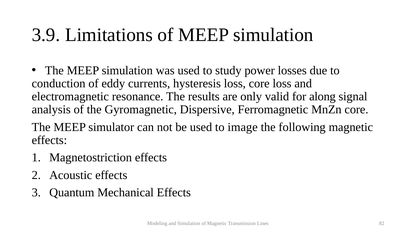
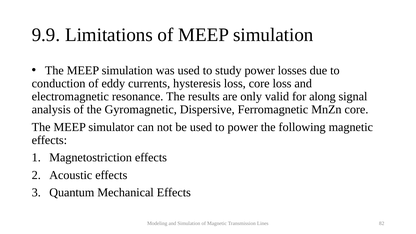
3.9: 3.9 -> 9.9
to image: image -> power
